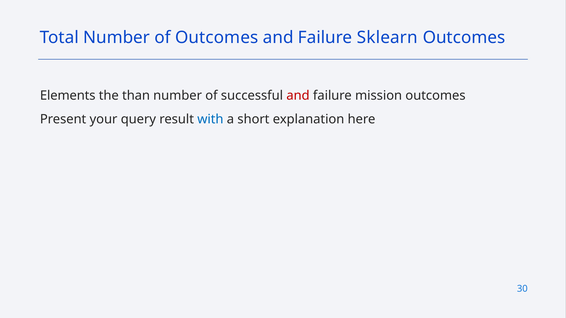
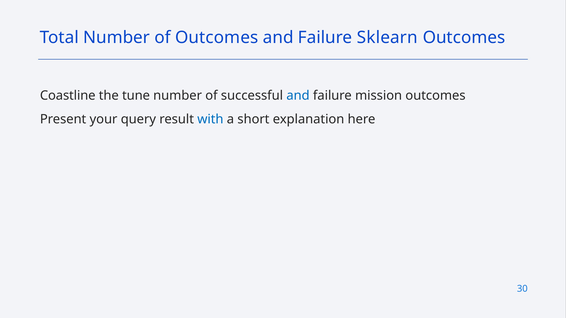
Elements: Elements -> Coastline
than: than -> tune
and at (298, 96) colour: red -> blue
